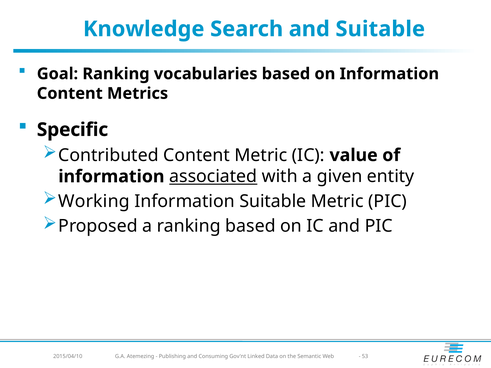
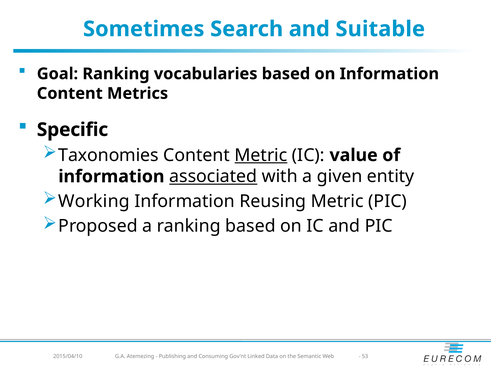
Knowledge: Knowledge -> Sometimes
Contributed: Contributed -> Taxonomies
Metric at (261, 155) underline: none -> present
Information Suitable: Suitable -> Reusing
